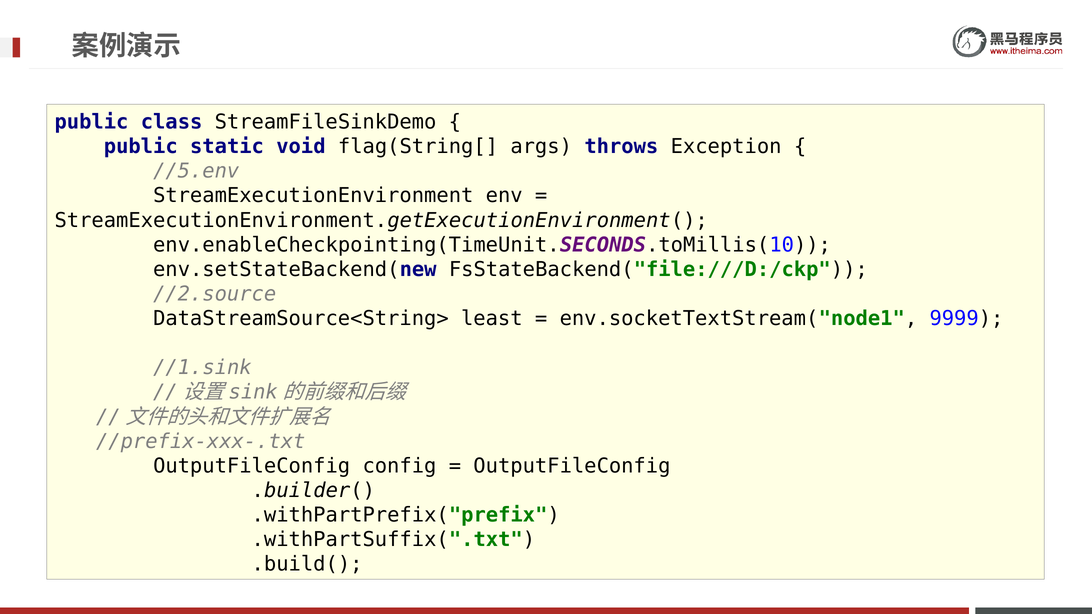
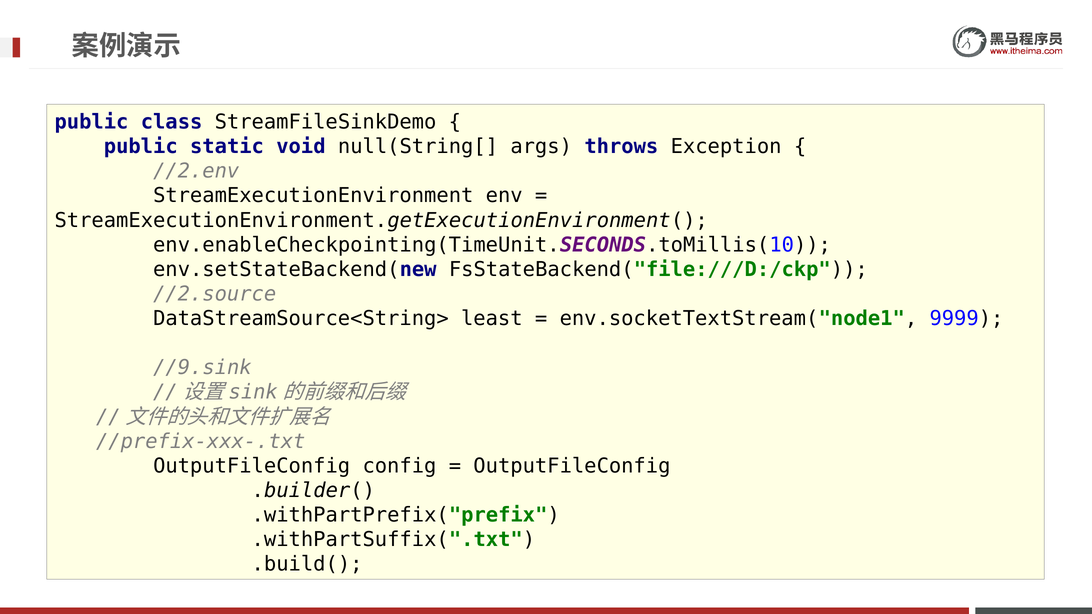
flag(String[: flag(String[ -> null(String[
//5.env: //5.env -> //2.env
//1.sink: //1.sink -> //9.sink
